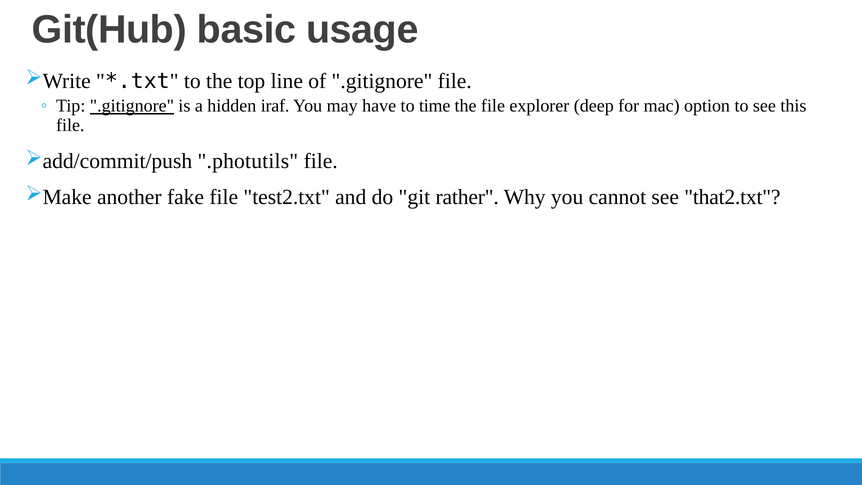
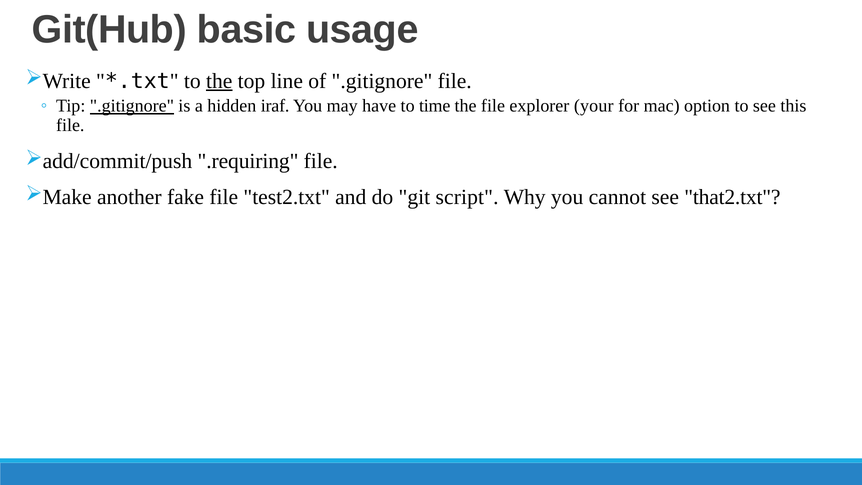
the at (219, 81) underline: none -> present
deep: deep -> your
.photutils: .photutils -> .requiring
rather: rather -> script
